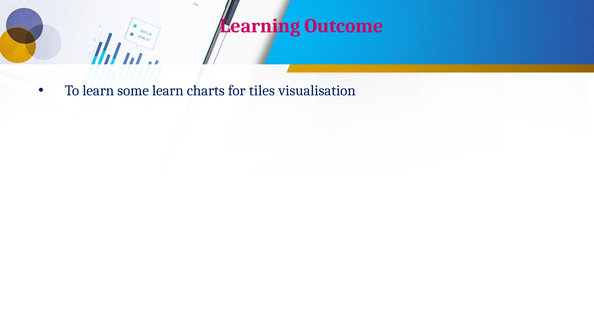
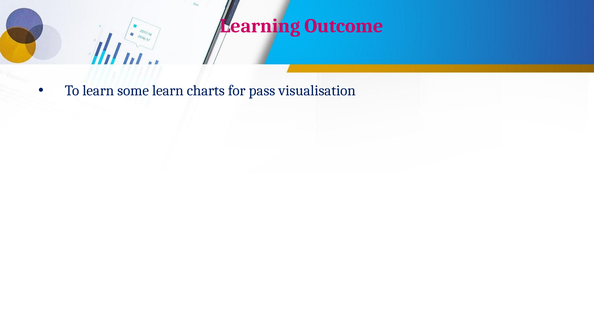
tiles: tiles -> pass
